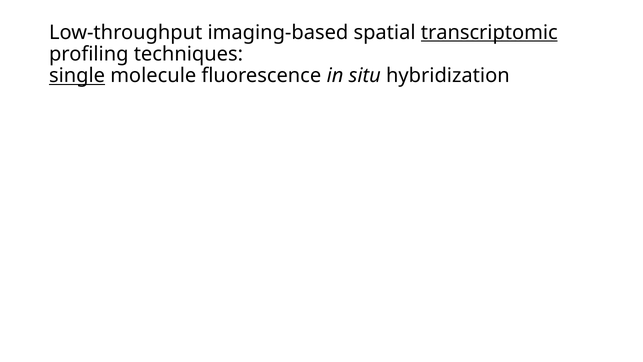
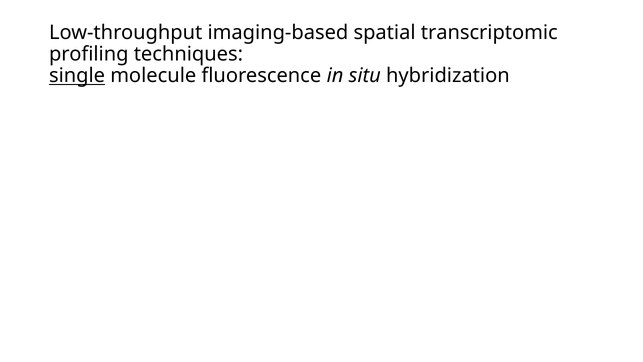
transcriptomic underline: present -> none
